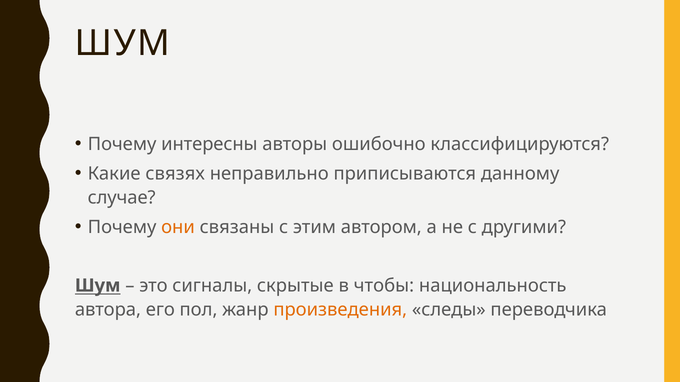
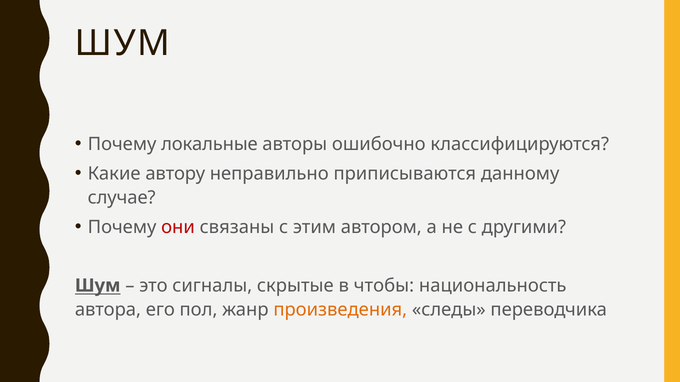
интересны: интересны -> локальные
связях: связях -> автору
они colour: orange -> red
